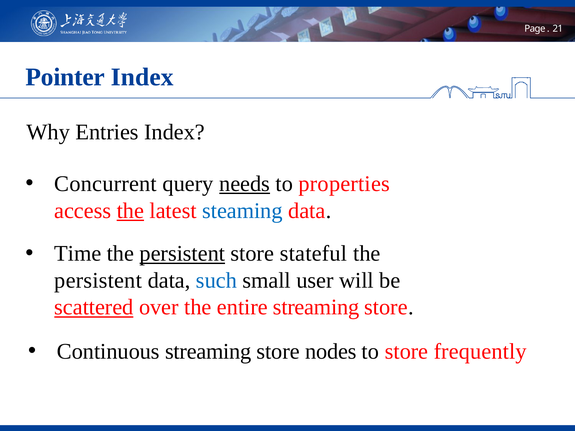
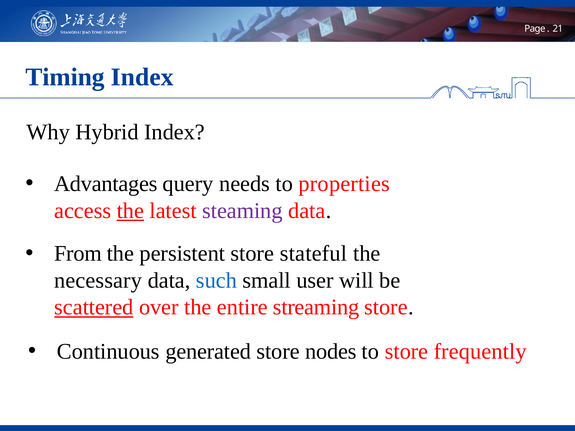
Pointer: Pointer -> Timing
Entries: Entries -> Hybrid
Concurrent: Concurrent -> Advantages
needs underline: present -> none
steaming colour: blue -> purple
Time: Time -> From
persistent at (182, 254) underline: present -> none
persistent at (98, 281): persistent -> necessary
Continuous streaming: streaming -> generated
